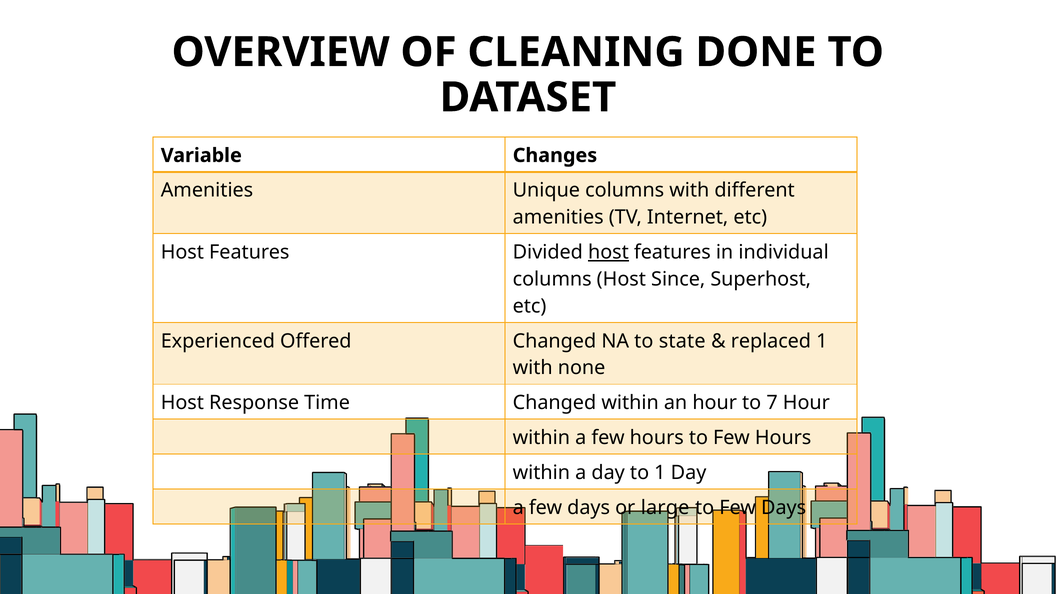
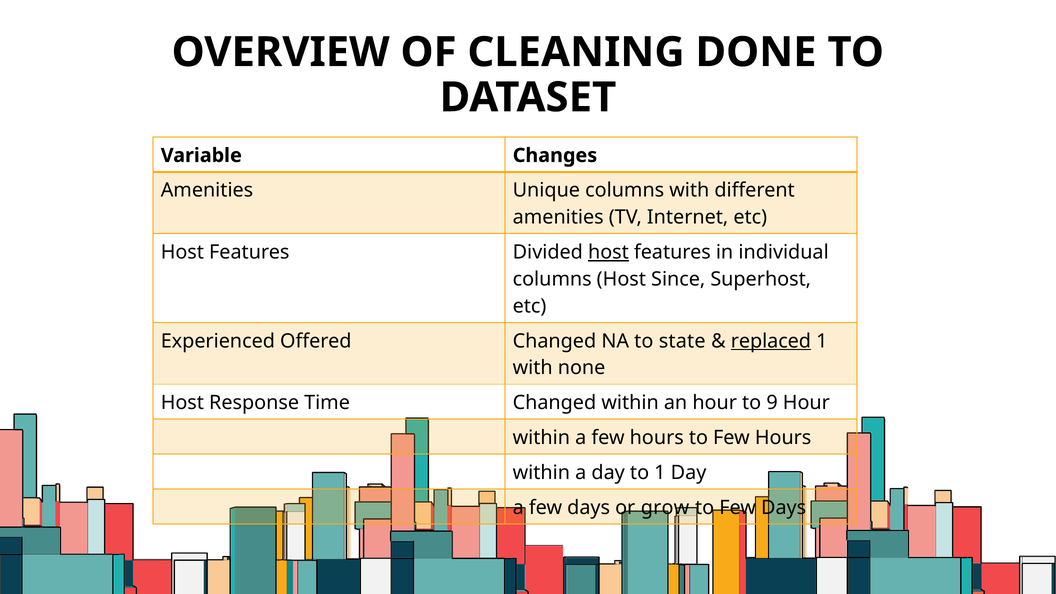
replaced underline: none -> present
7: 7 -> 9
large: large -> grow
